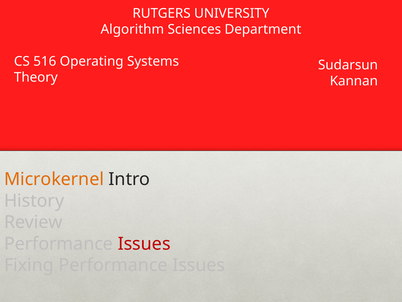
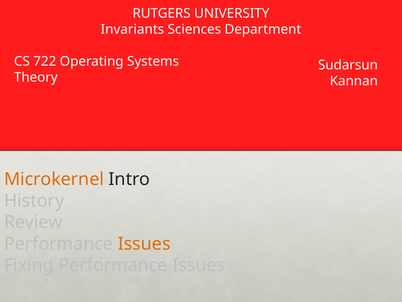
Algorithm: Algorithm -> Invariants
516: 516 -> 722
Issues at (144, 243) colour: red -> orange
